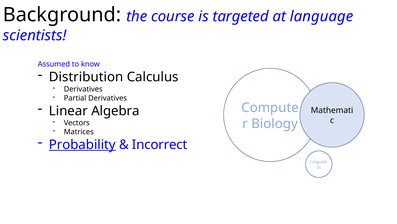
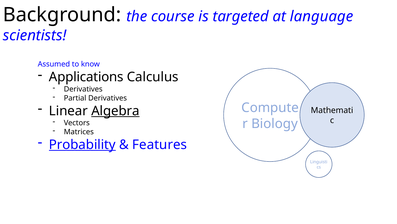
Distribution: Distribution -> Applications
Algebra underline: none -> present
Incorrect: Incorrect -> Features
